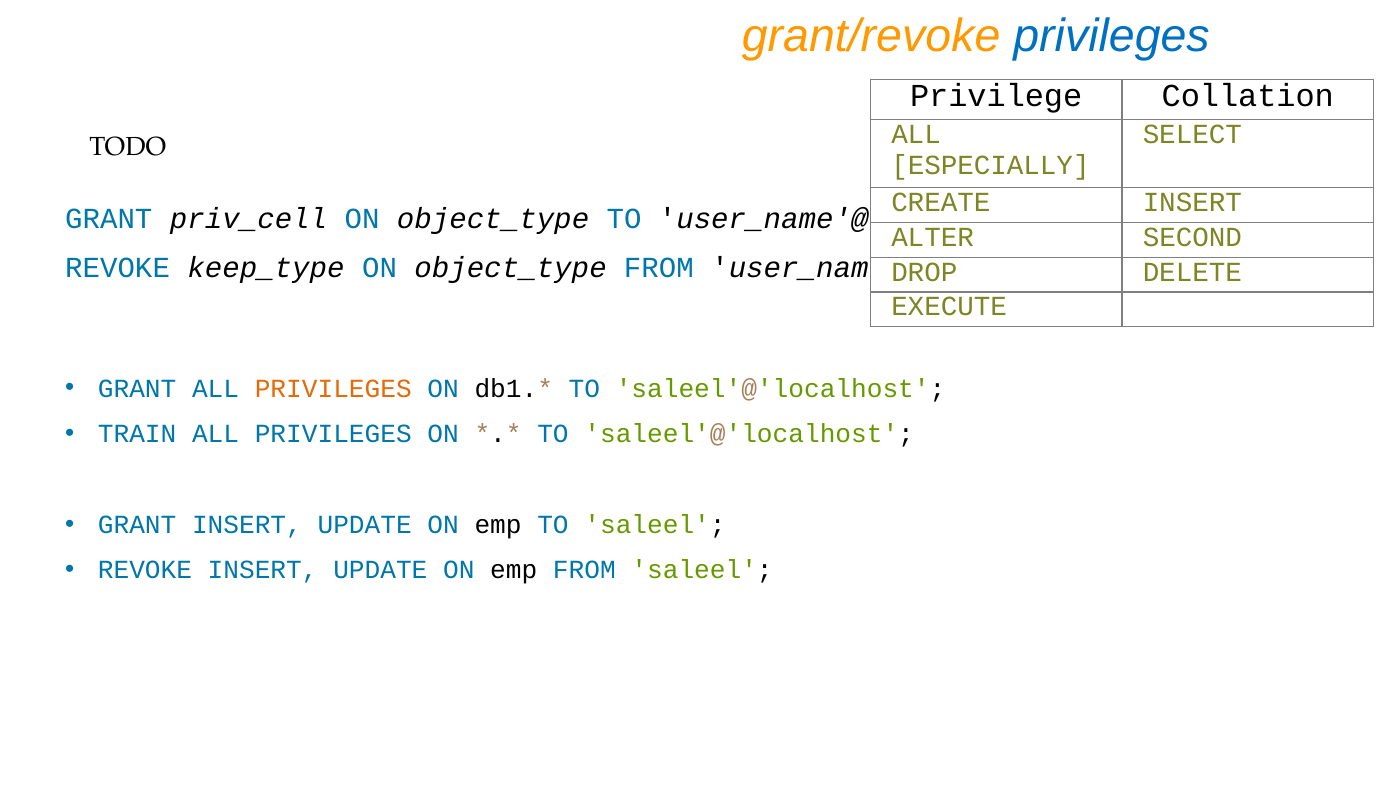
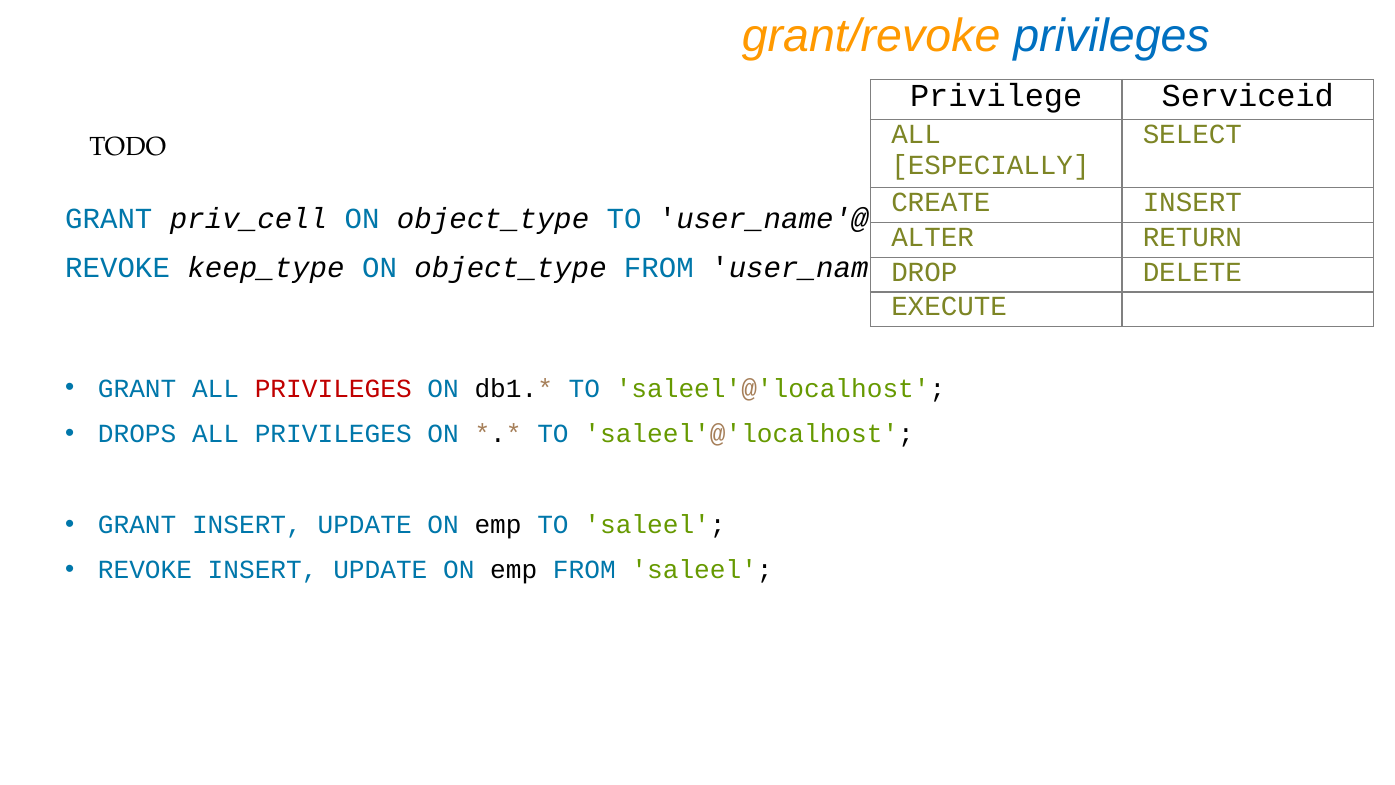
Collation: Collation -> Serviceid
SECOND: SECOND -> RETURN
PRIVILEGES at (333, 388) colour: orange -> red
TRAIN: TRAIN -> DROPS
